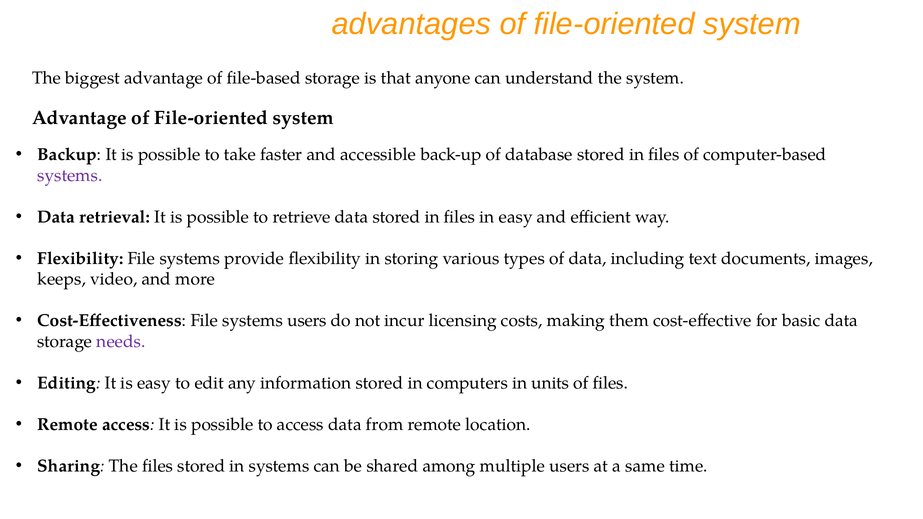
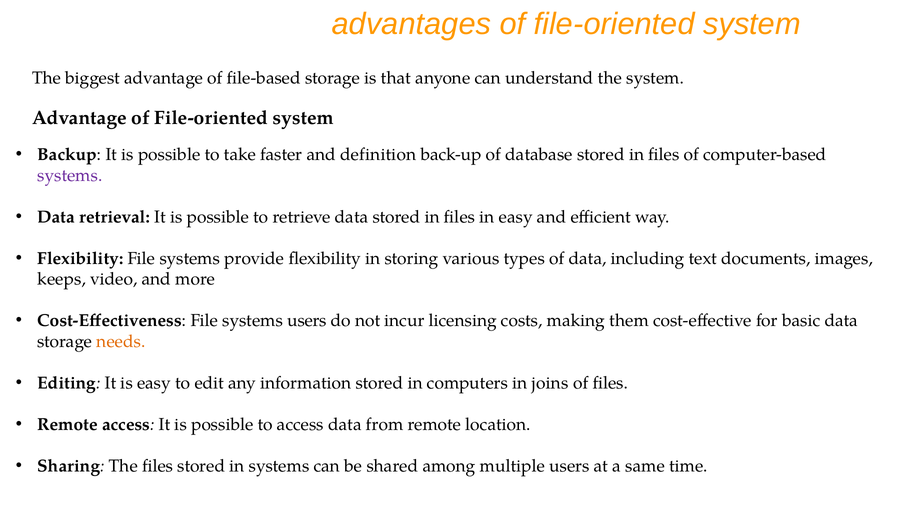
accessible: accessible -> definition
needs colour: purple -> orange
units: units -> joins
